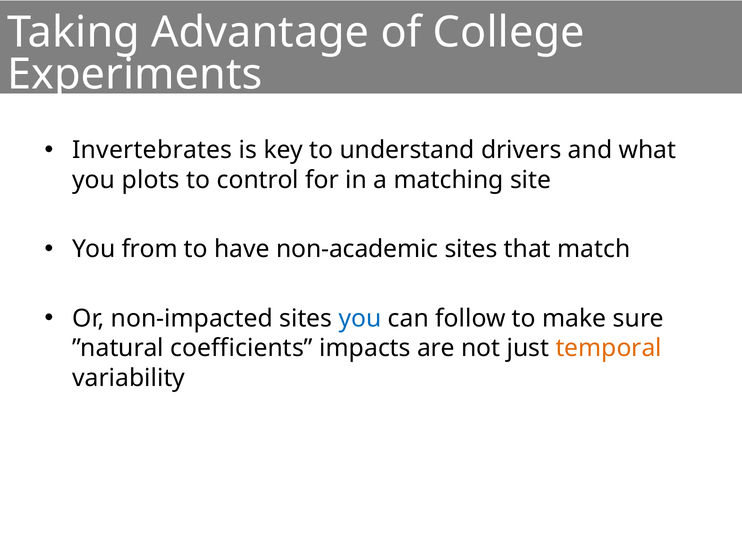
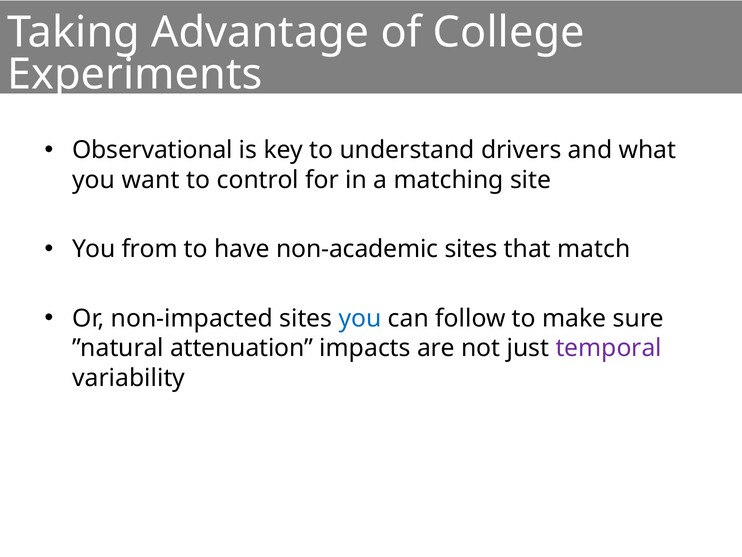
Invertebrates: Invertebrates -> Observational
plots: plots -> want
coefficients: coefficients -> attenuation
temporal colour: orange -> purple
